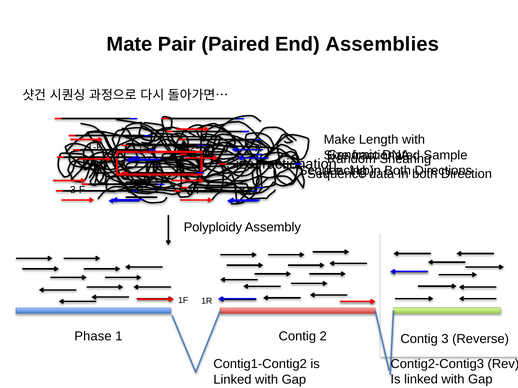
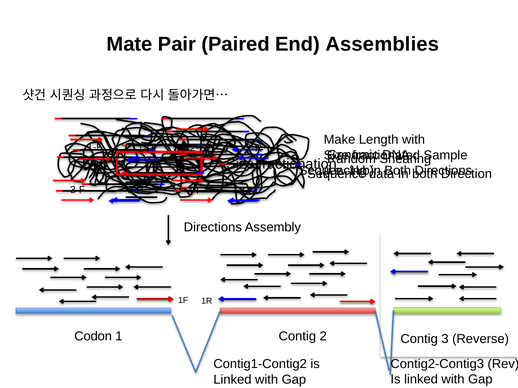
Polyploidy at (213, 227): Polyploidy -> Directions
Phase: Phase -> Codon
